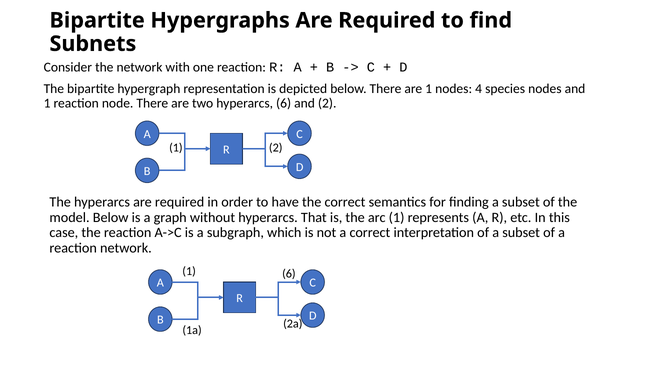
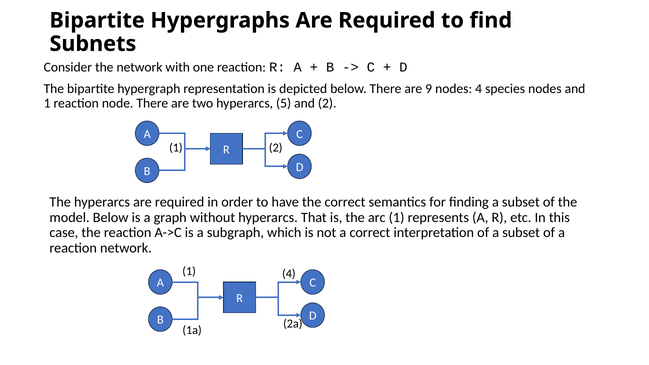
are 1: 1 -> 9
hyperarcs 6: 6 -> 5
1 6: 6 -> 4
